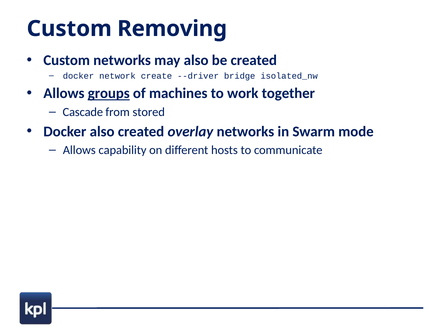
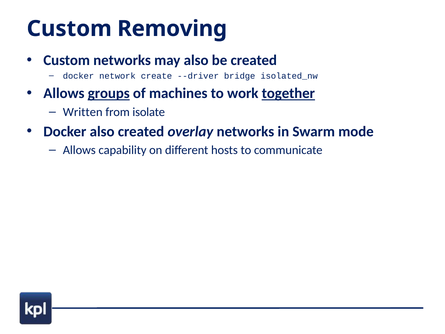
together underline: none -> present
Cascade: Cascade -> Written
stored: stored -> isolate
